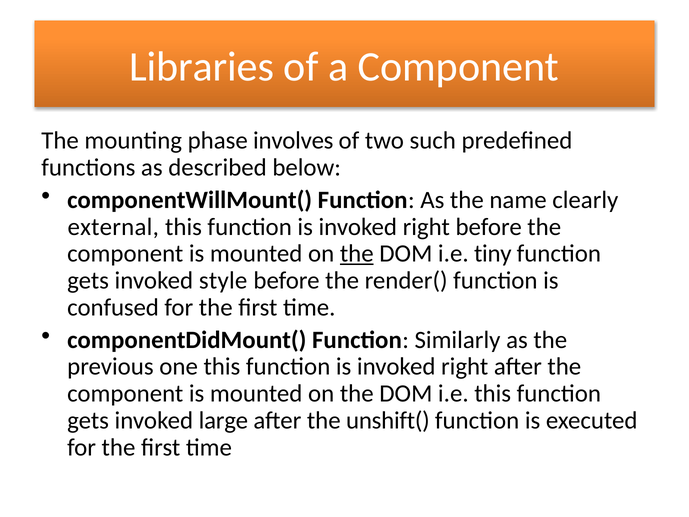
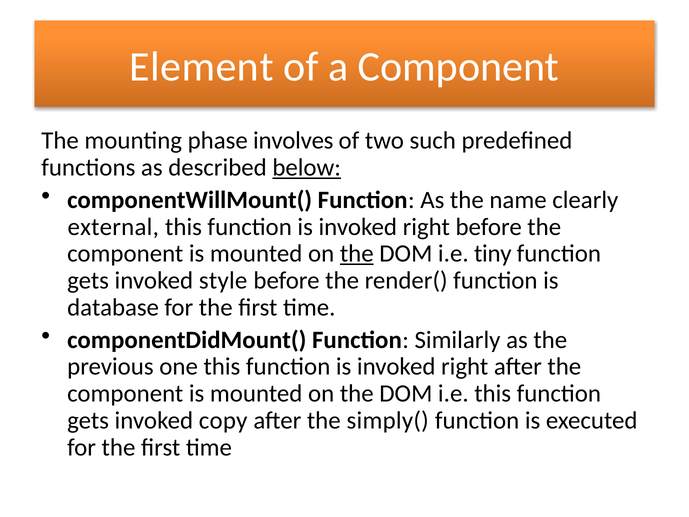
Libraries: Libraries -> Element
below underline: none -> present
confused: confused -> database
large: large -> copy
unshift(: unshift( -> simply(
